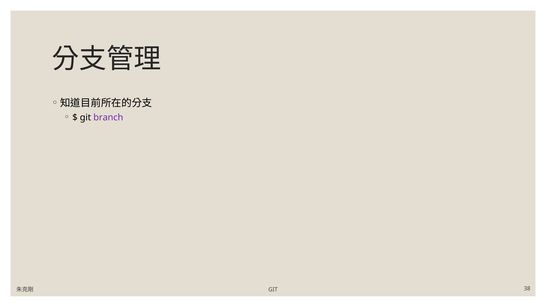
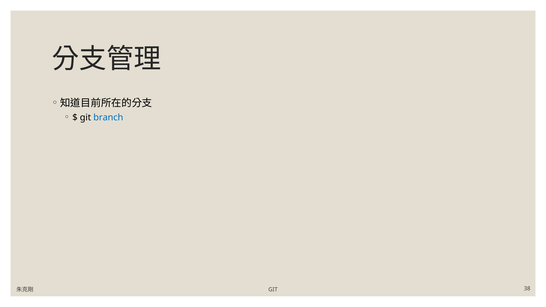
branch colour: purple -> blue
